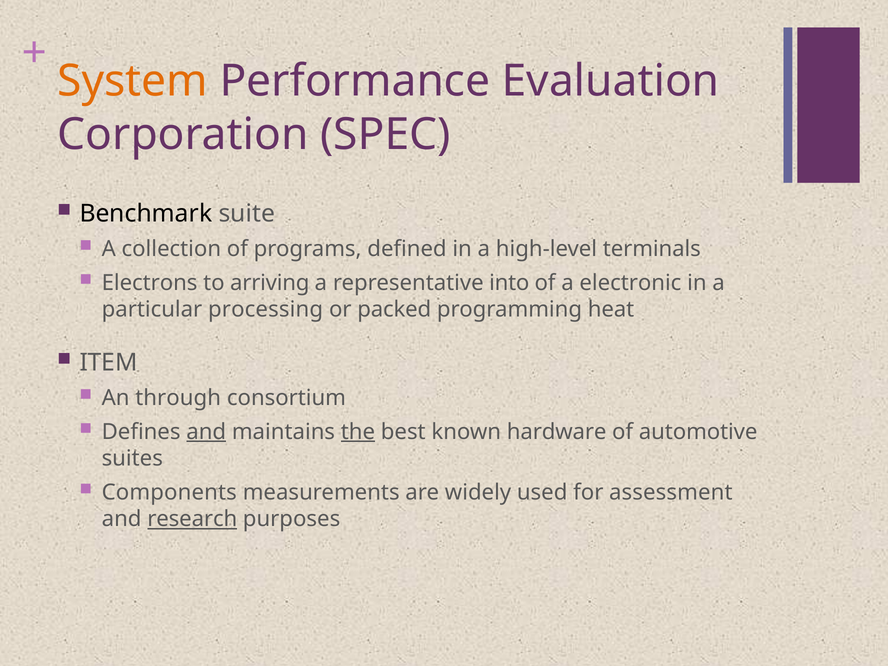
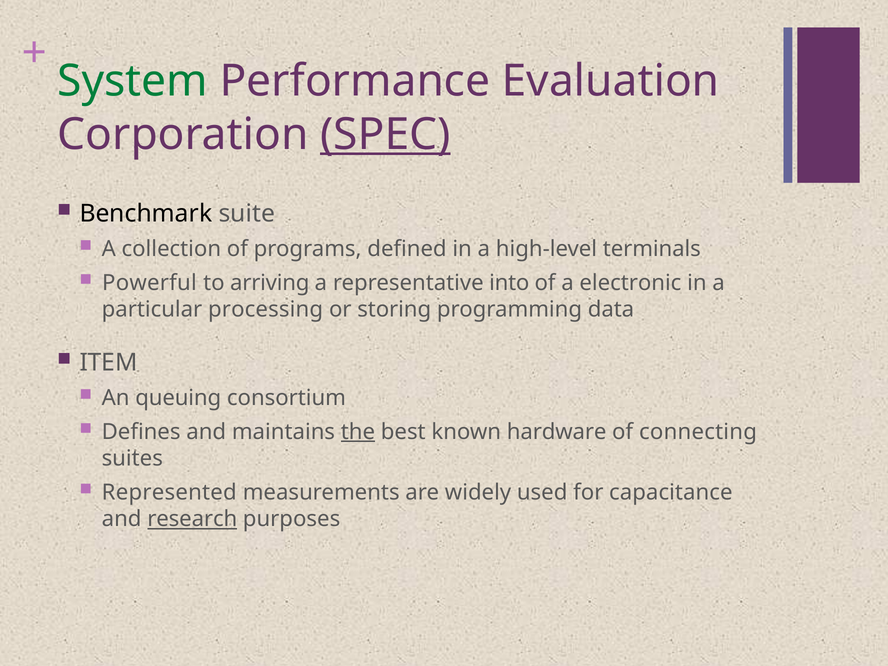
System colour: orange -> green
SPEC underline: none -> present
Electrons: Electrons -> Powerful
packed: packed -> storing
heat: heat -> data
through: through -> queuing
and at (206, 432) underline: present -> none
automotive: automotive -> connecting
Components: Components -> Represented
assessment: assessment -> capacitance
